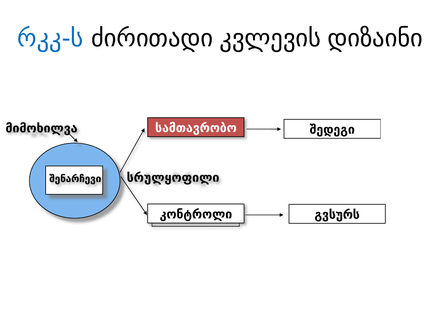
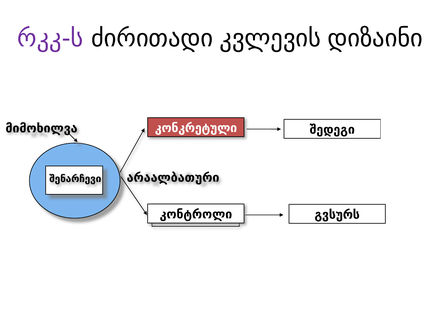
რკკ-ს colour: blue -> purple
სამთავრობო: სამთავრობო -> კონკრეტული
სრულყოფილი: სრულყოფილი -> არაალბათური
